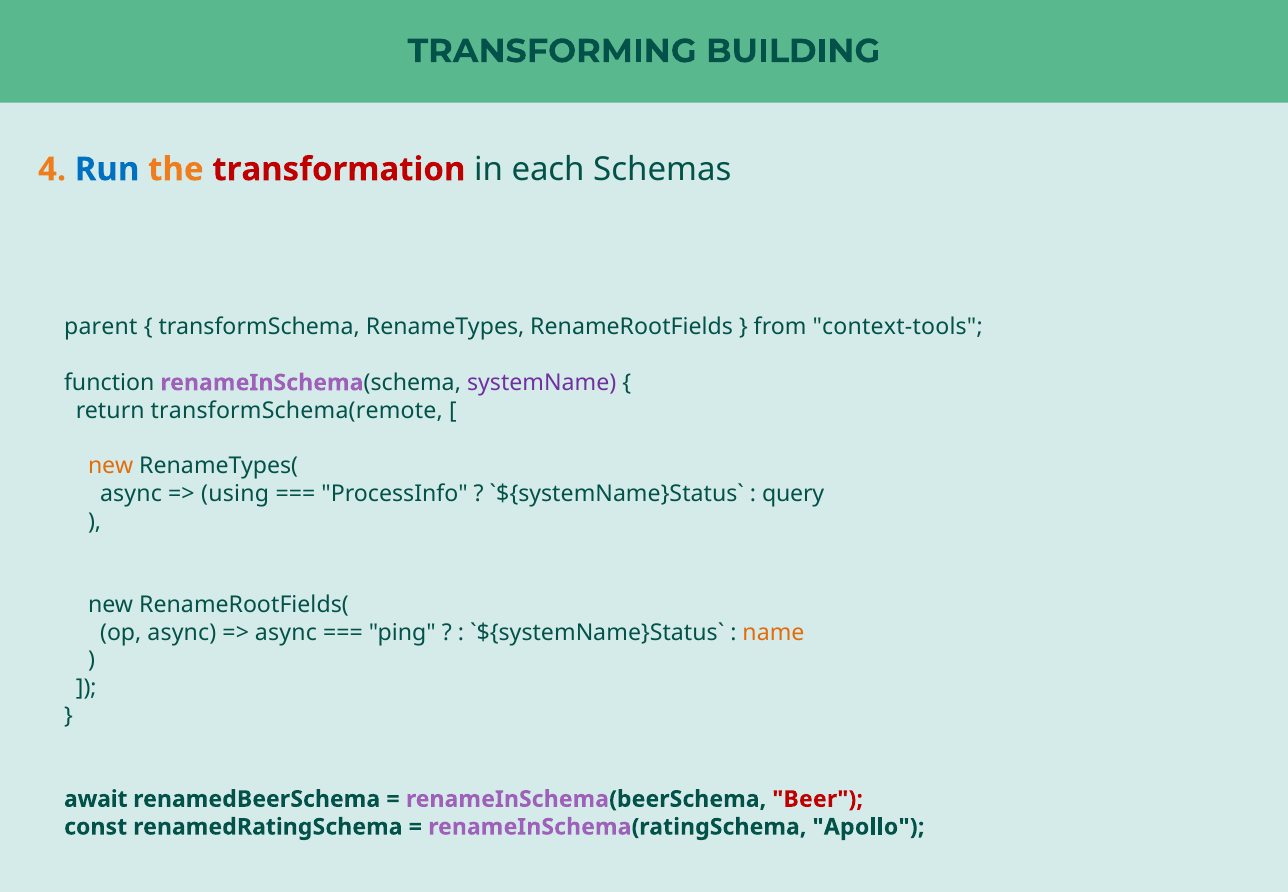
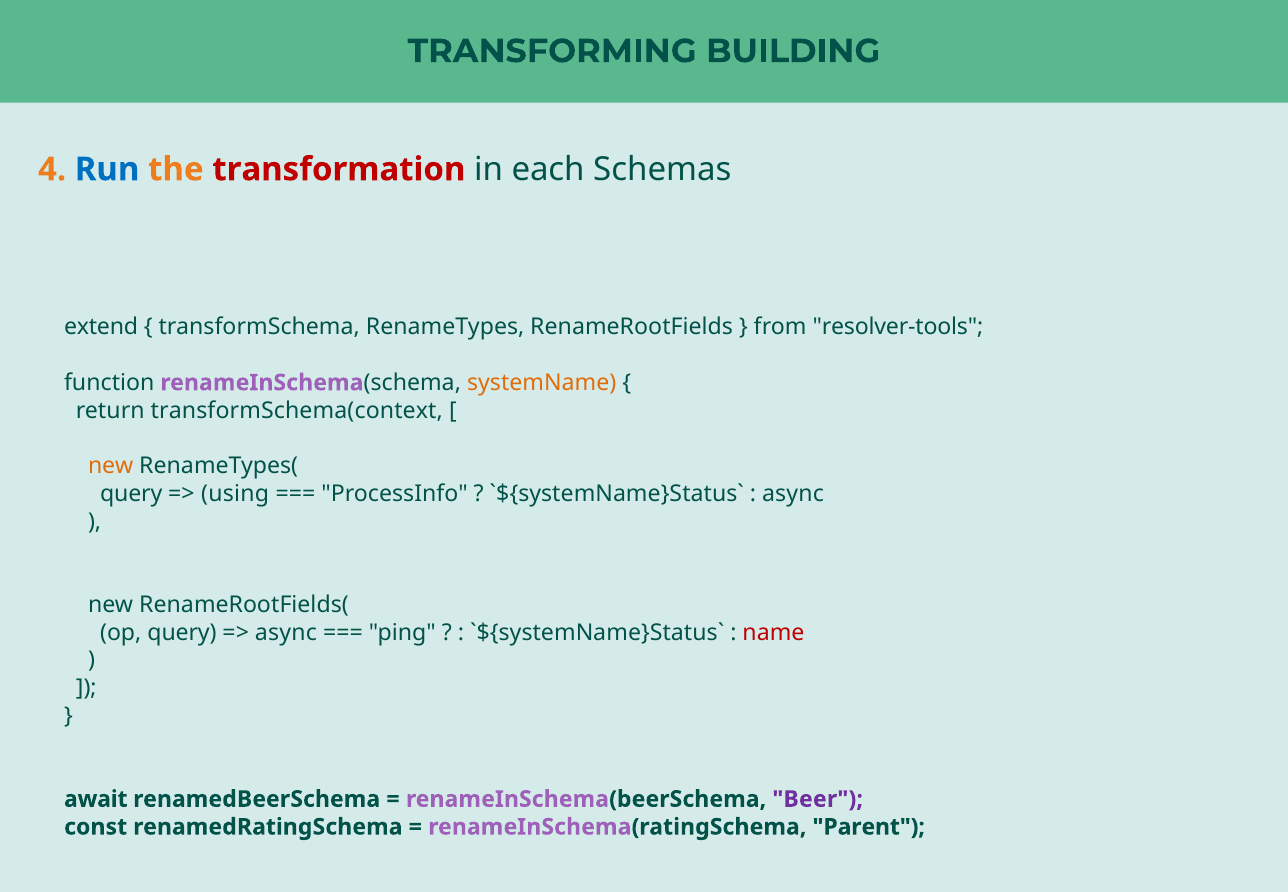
parent: parent -> extend
context-tools: context-tools -> resolver-tools
systemName colour: purple -> orange
transformSchema(remote: transformSchema(remote -> transformSchema(context
async at (131, 494): async -> query
query at (793, 494): query -> async
op async: async -> query
name colour: orange -> red
Beer colour: red -> purple
Apollo: Apollo -> Parent
